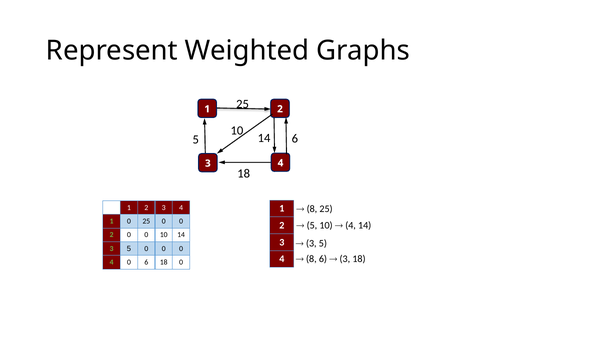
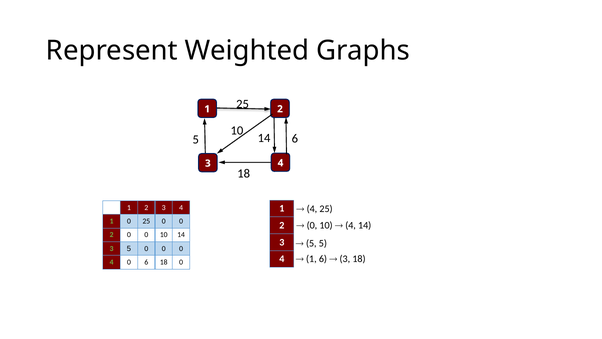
8 at (312, 209): 8 -> 4
5 at (312, 225): 5 -> 0
3 at (311, 243): 3 -> 5
8 at (311, 259): 8 -> 1
